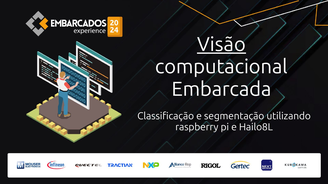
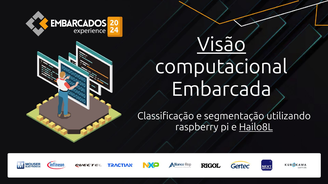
Hailo8L underline: none -> present
